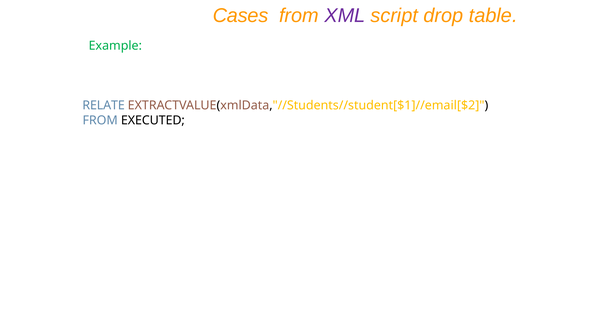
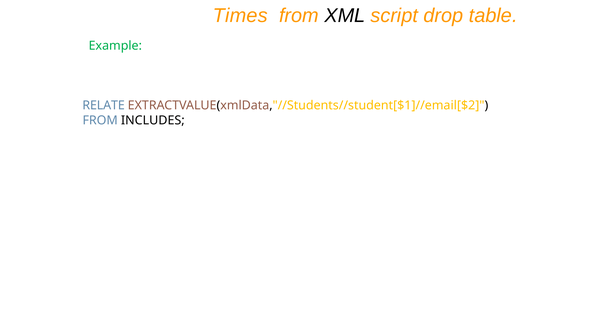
Cases: Cases -> Times
XML colour: purple -> black
EXECUTED: EXECUTED -> INCLUDES
